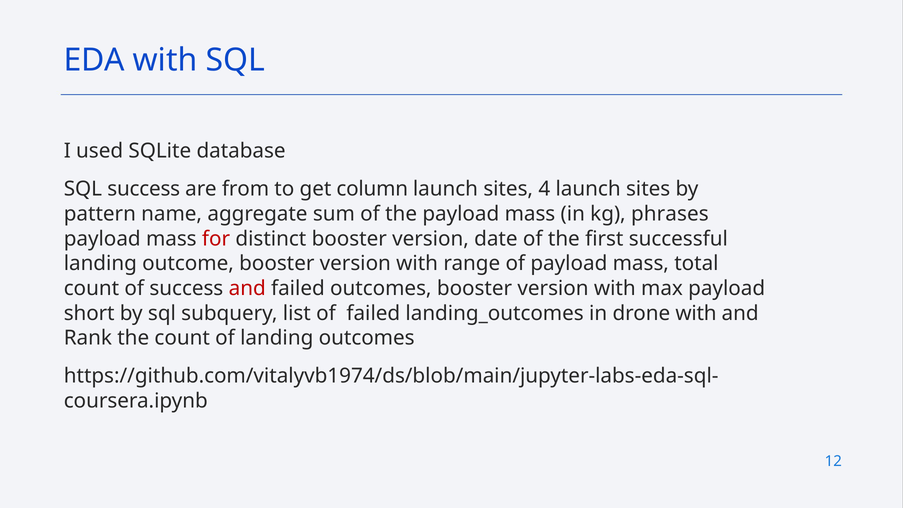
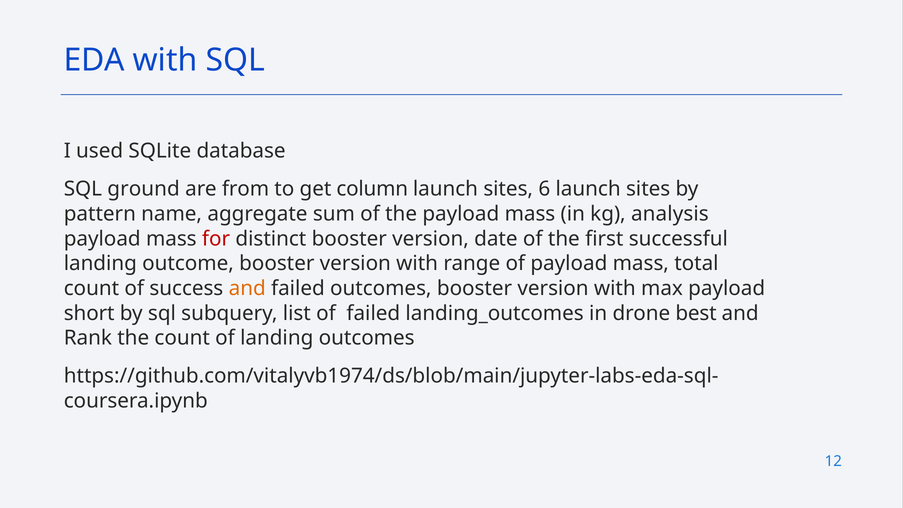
SQL success: success -> ground
4: 4 -> 6
phrases: phrases -> analysis
and at (247, 288) colour: red -> orange
drone with: with -> best
